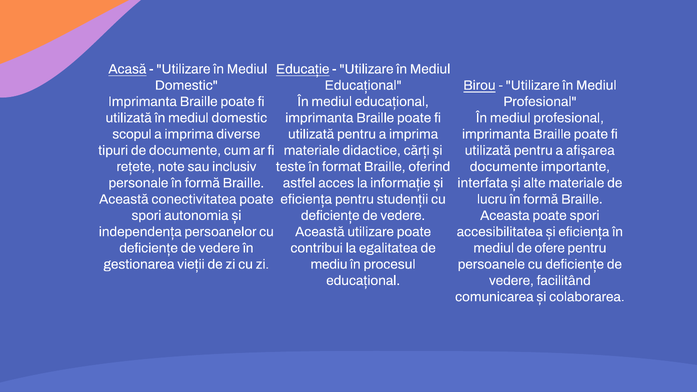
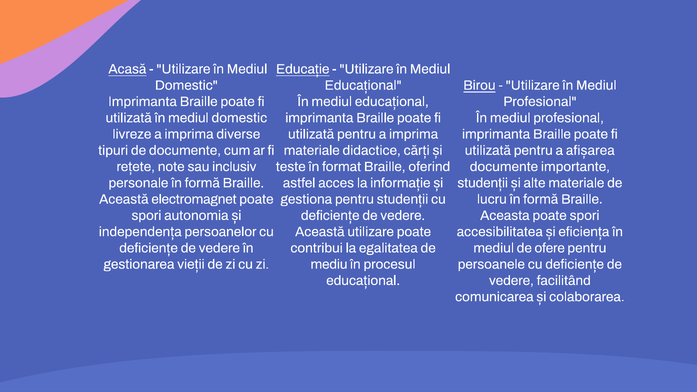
scopul: scopul -> livreze
interfata at (483, 183): interfata -> studenții
conectivitatea: conectivitatea -> electromagnet
eficiența at (306, 199): eficiența -> gestiona
